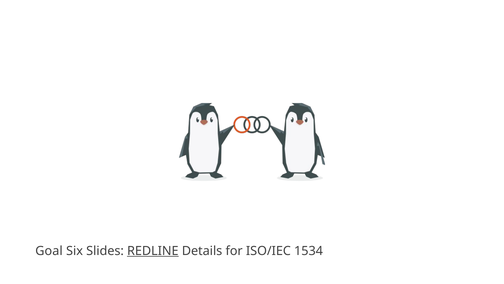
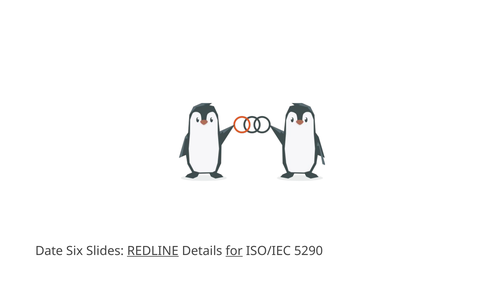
Goal: Goal -> Date
for underline: none -> present
1534: 1534 -> 5290
